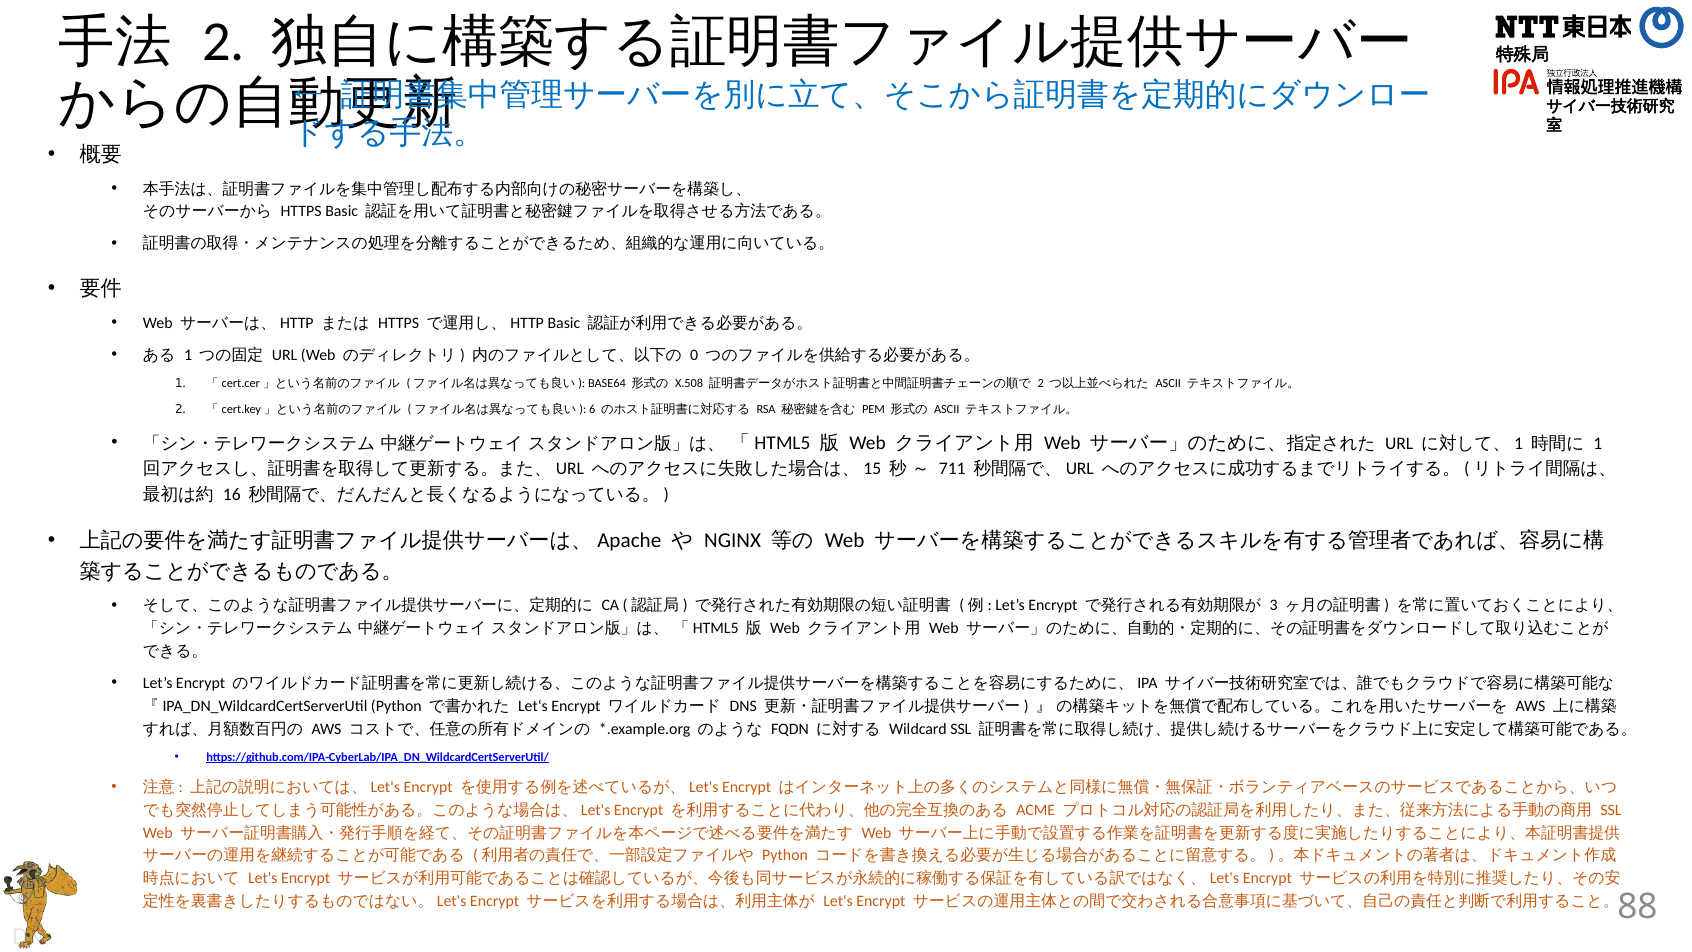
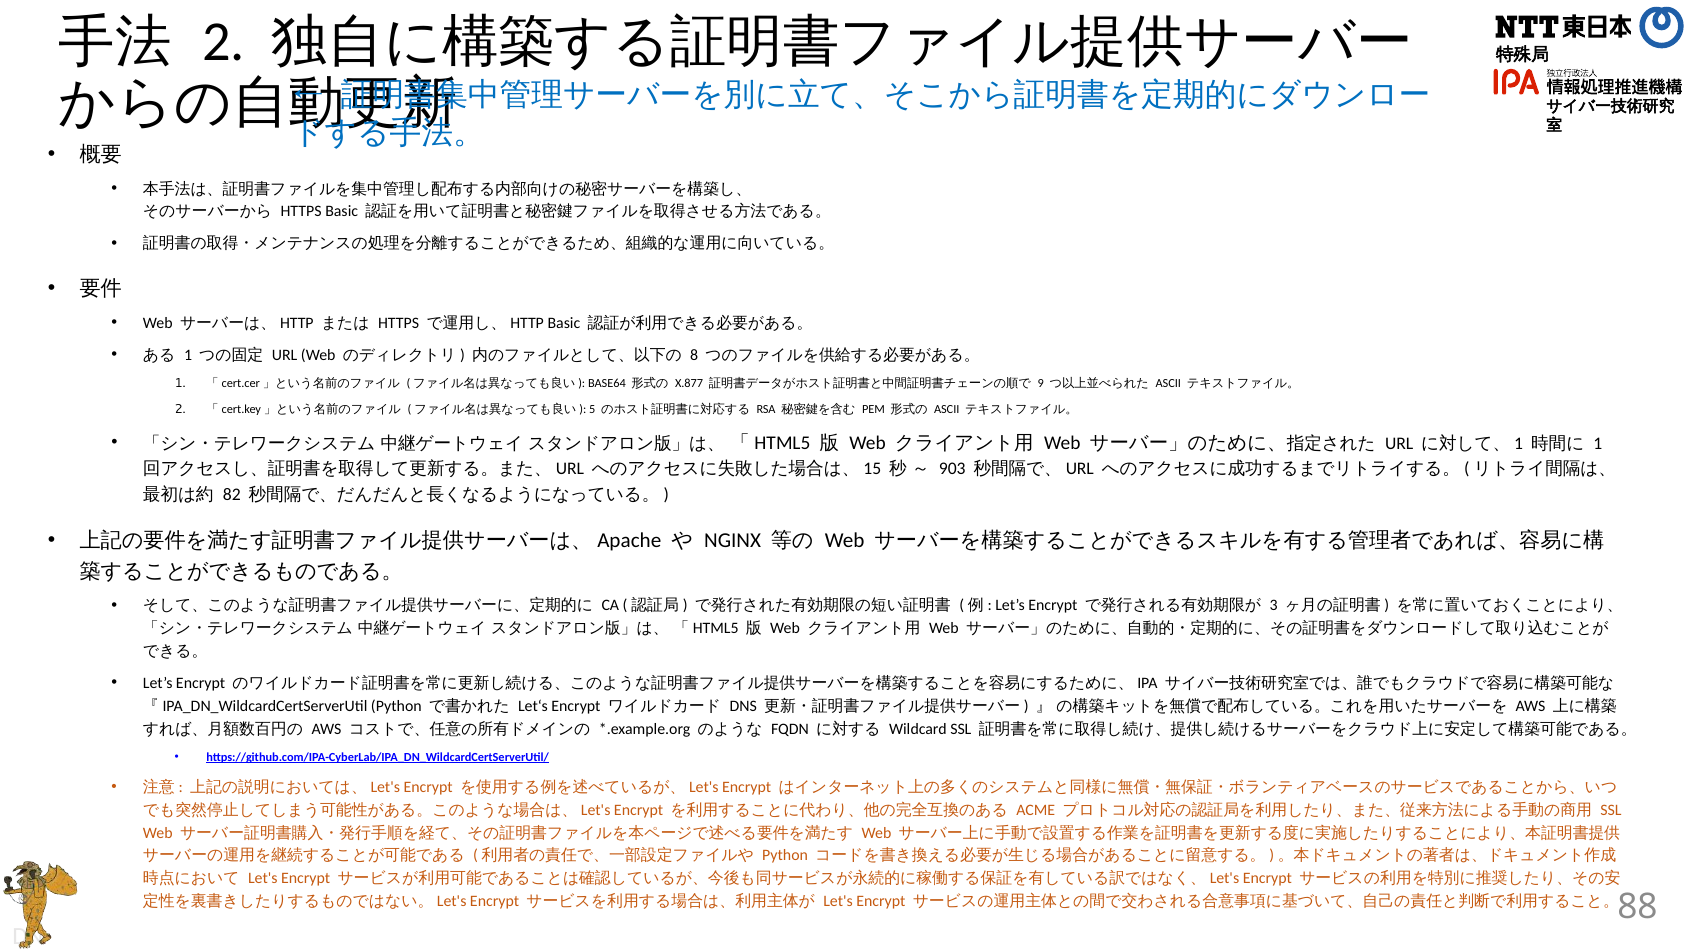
0: 0 -> 8
X.508: X.508 -> X.877
2 at (1041, 383): 2 -> 9
6: 6 -> 5
711: 711 -> 903
16: 16 -> 82
